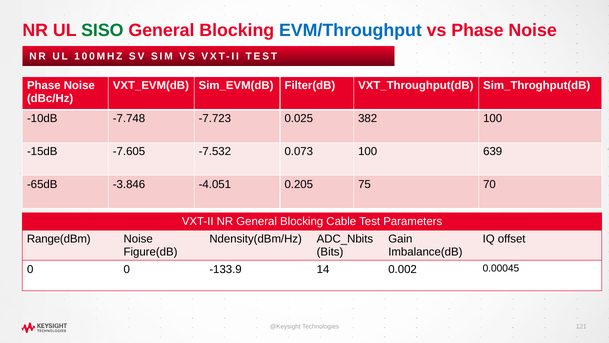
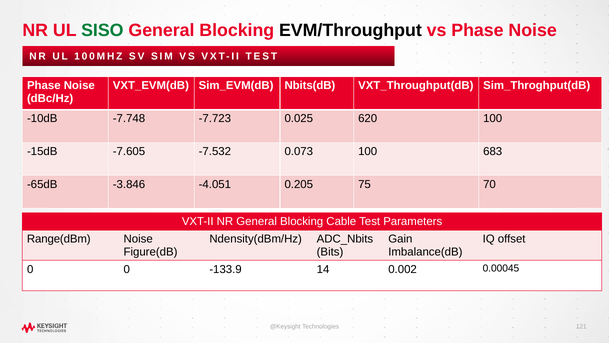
EVM/Throughput colour: blue -> black
Filter(dB: Filter(dB -> Nbits(dB
382: 382 -> 620
639: 639 -> 683
